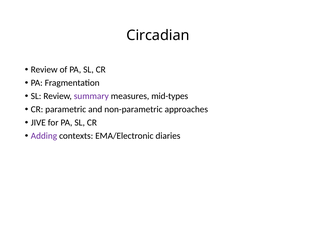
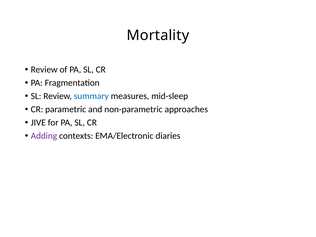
Circadian: Circadian -> Mortality
summary colour: purple -> blue
mid-types: mid-types -> mid-sleep
